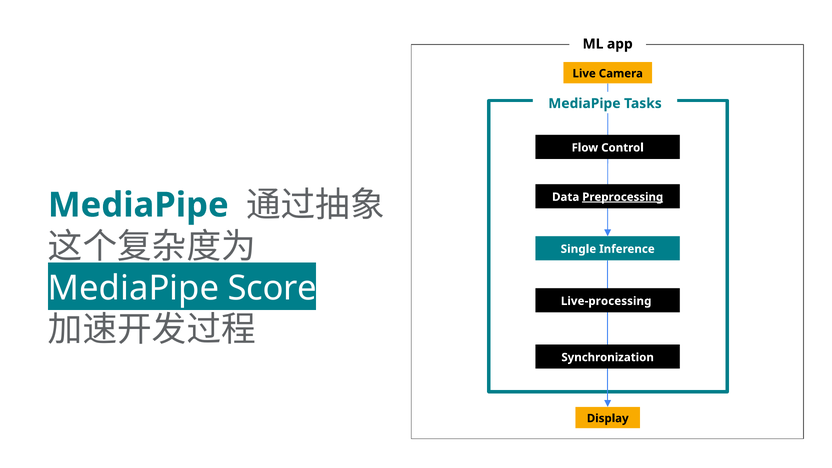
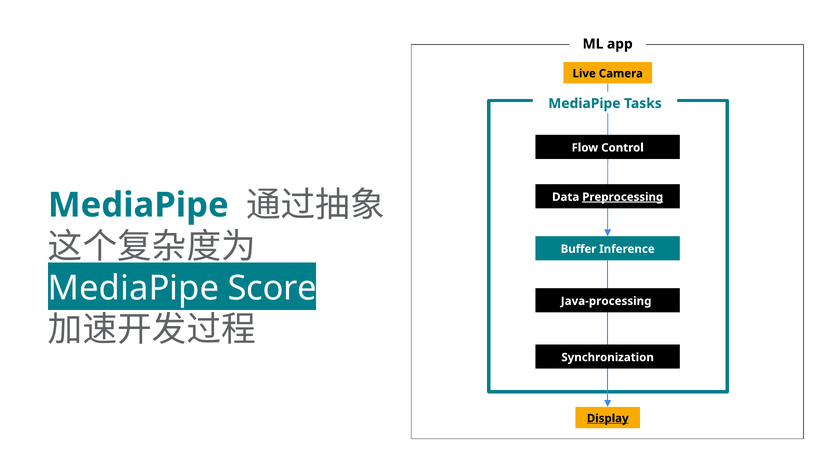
Single: Single -> Buffer
Live-processing: Live-processing -> Java-processing
Display underline: none -> present
